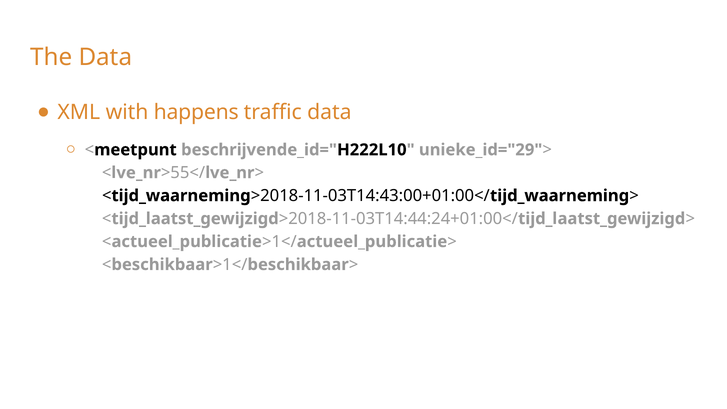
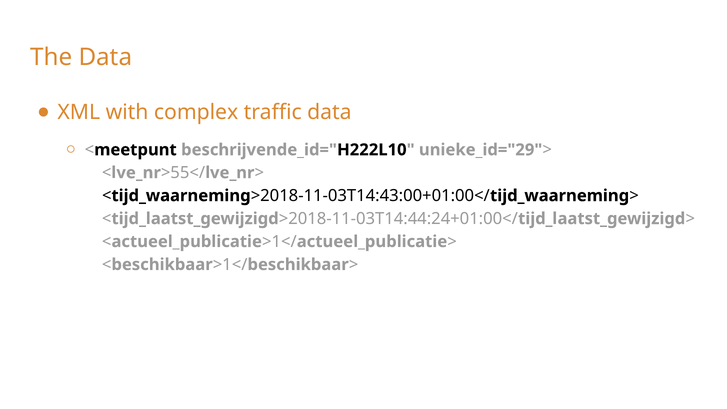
happens: happens -> complex
